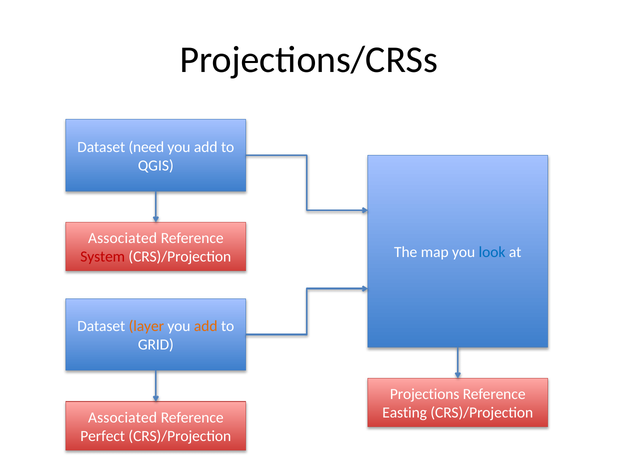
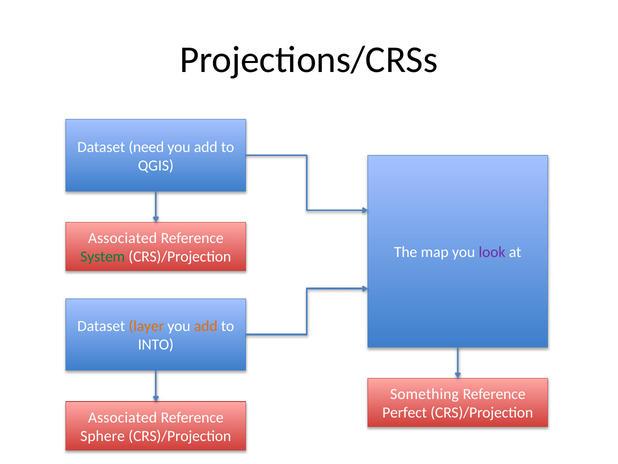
look colour: blue -> purple
System colour: red -> green
GRID: GRID -> INTO
Projections: Projections -> Something
Easting: Easting -> Perfect
Perfect: Perfect -> Sphere
